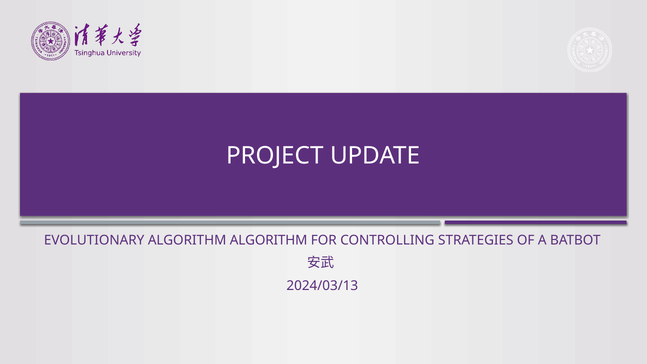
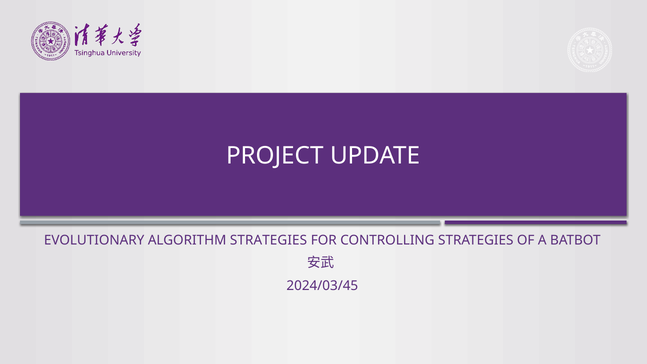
ALGORITHM ALGORITHM: ALGORITHM -> STRATEGIES
2024/03/13: 2024/03/13 -> 2024/03/45
